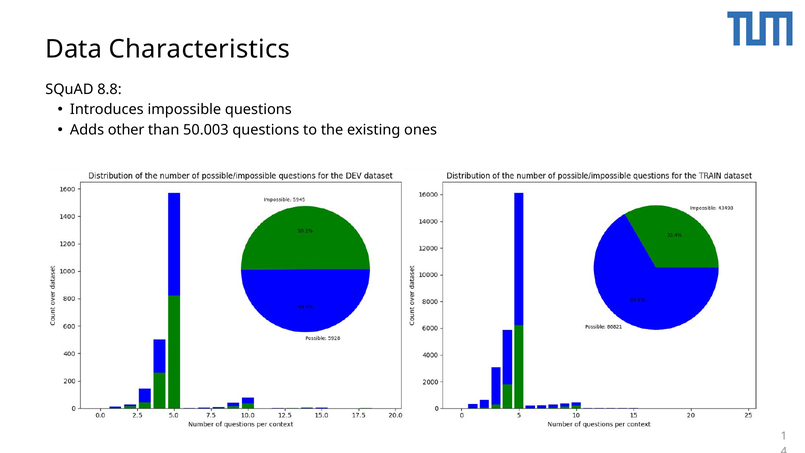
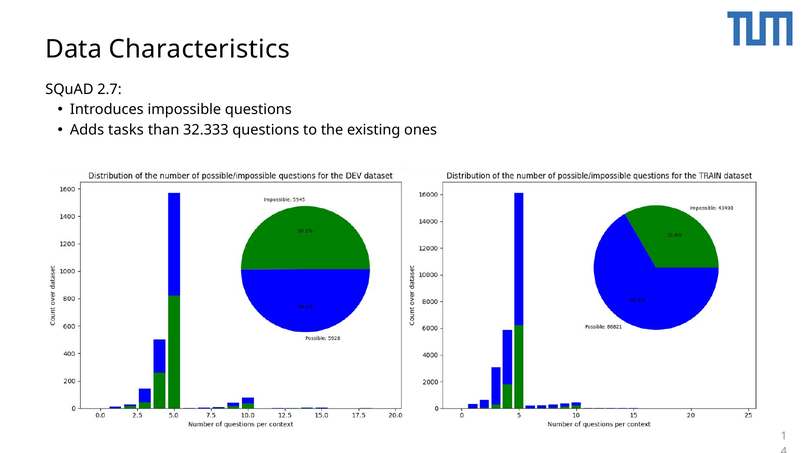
8.8: 8.8 -> 2.7
other: other -> tasks
50.003: 50.003 -> 32.333
